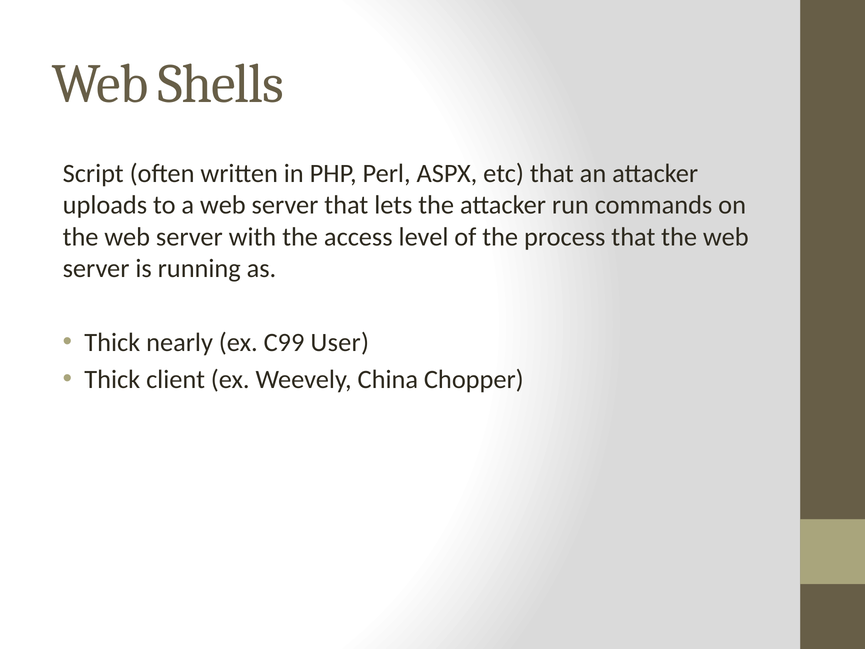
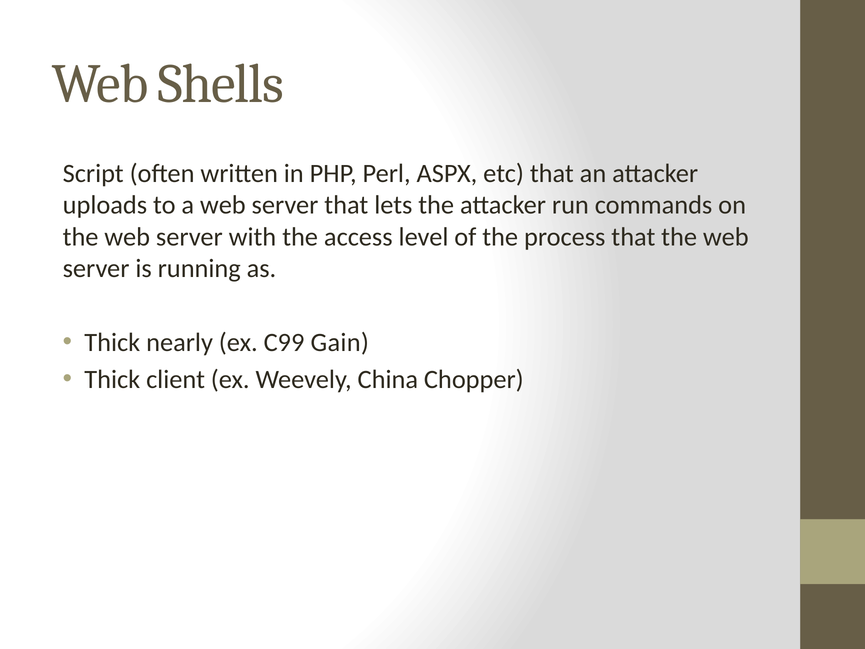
User: User -> Gain
